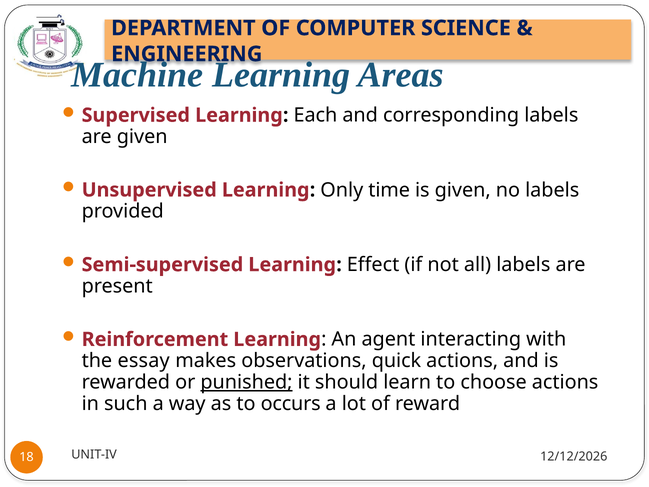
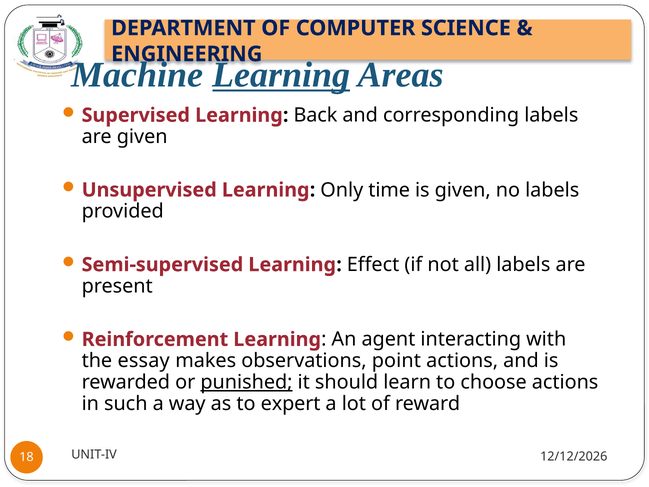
Learning at (281, 75) underline: none -> present
Each: Each -> Back
quick: quick -> point
occurs: occurs -> expert
